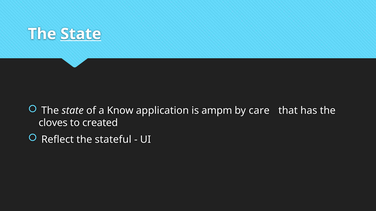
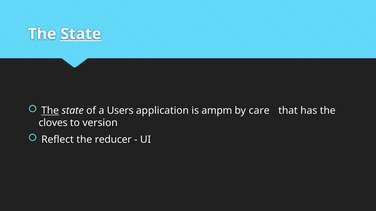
The at (50, 111) underline: none -> present
Know: Know -> Users
created: created -> version
stateful: stateful -> reducer
